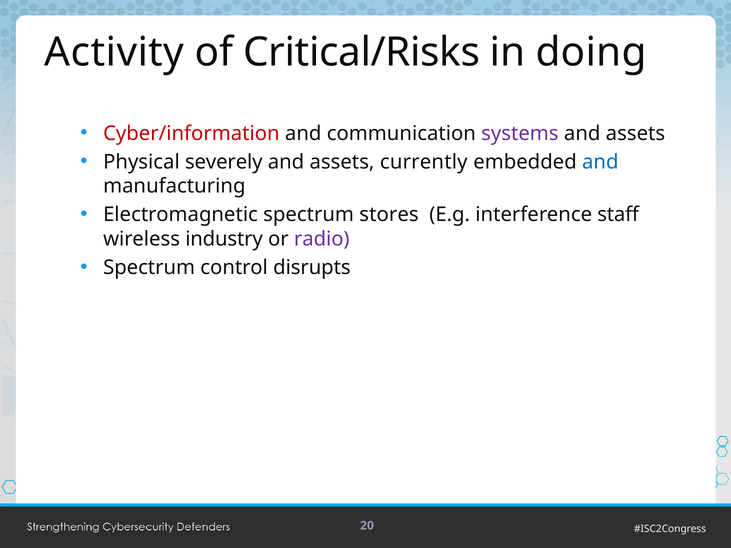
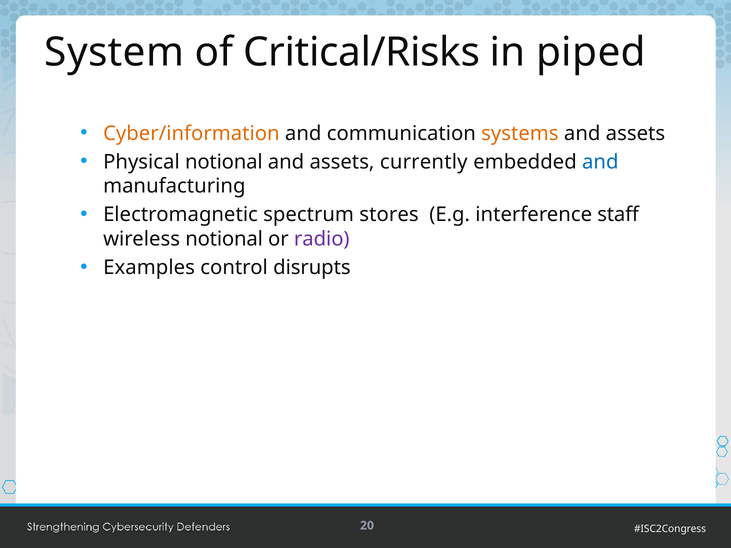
Activity: Activity -> System
doing: doing -> piped
Cyber/information colour: red -> orange
systems colour: purple -> orange
Physical severely: severely -> notional
wireless industry: industry -> notional
Spectrum at (149, 268): Spectrum -> Examples
